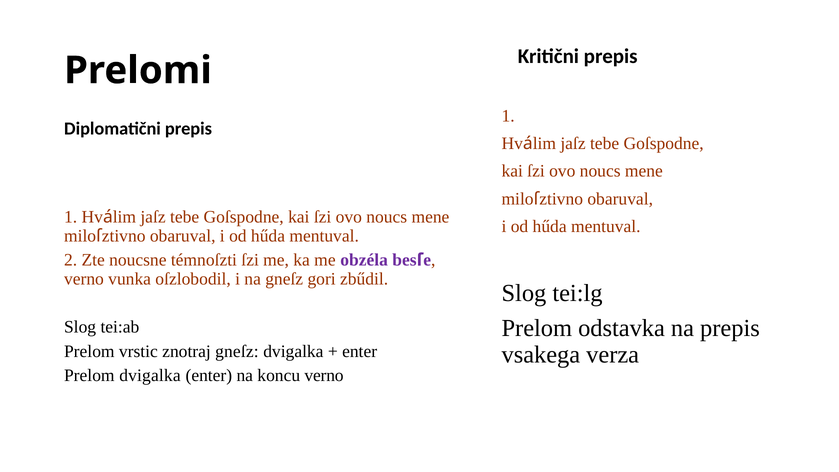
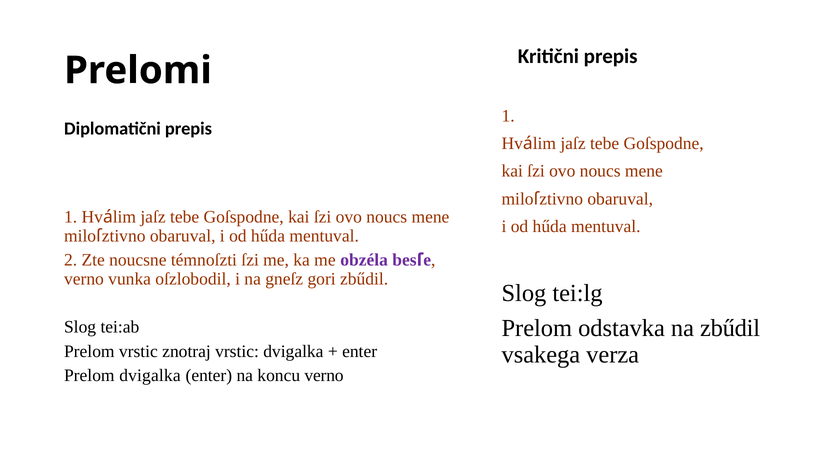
na prepis: prepis -> zbűdil
znotraj gneſz: gneſz -> vrstic
